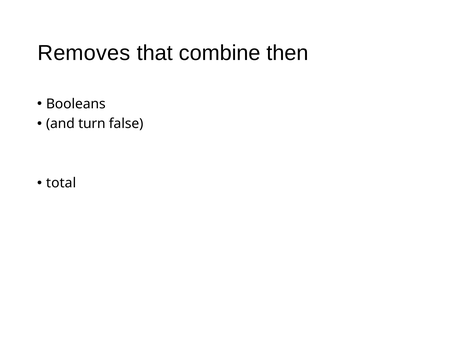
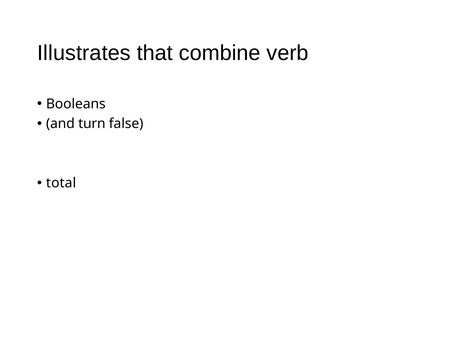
Removes: Removes -> Illustrates
then: then -> verb
